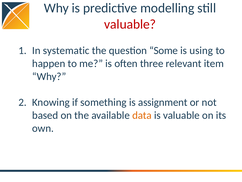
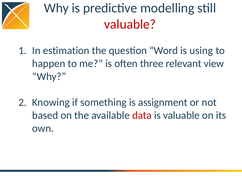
systematic: systematic -> estimation
Some: Some -> Word
item: item -> view
data colour: orange -> red
